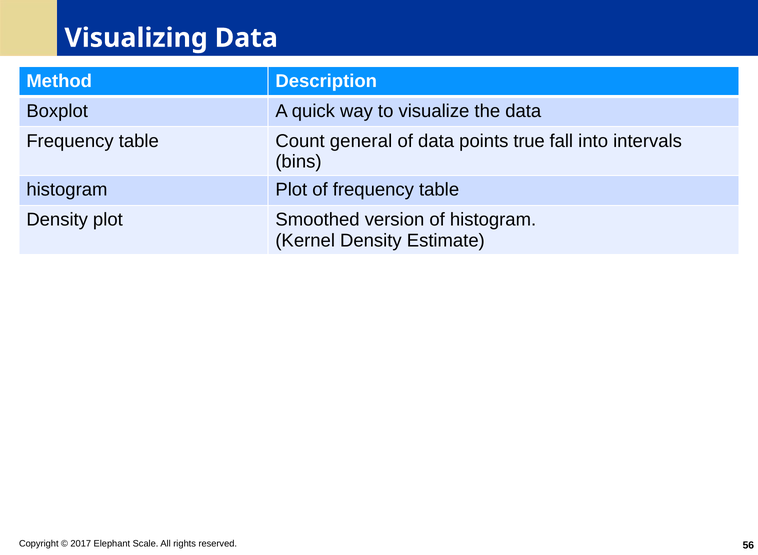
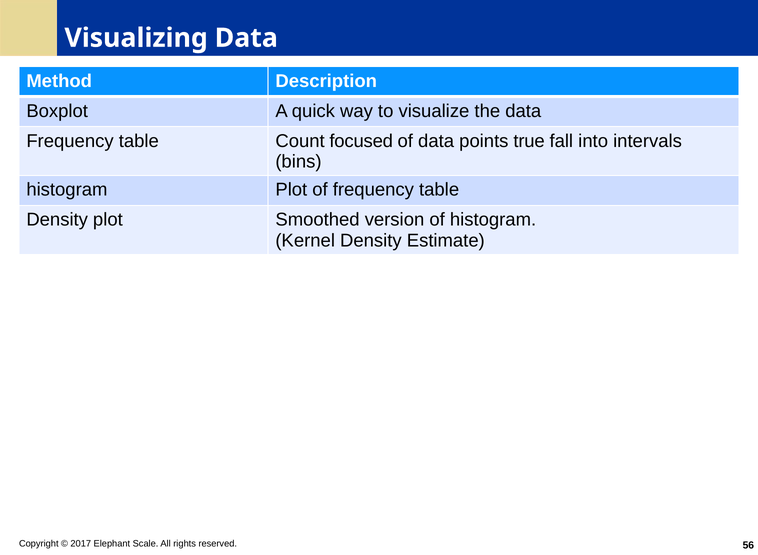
general: general -> focused
